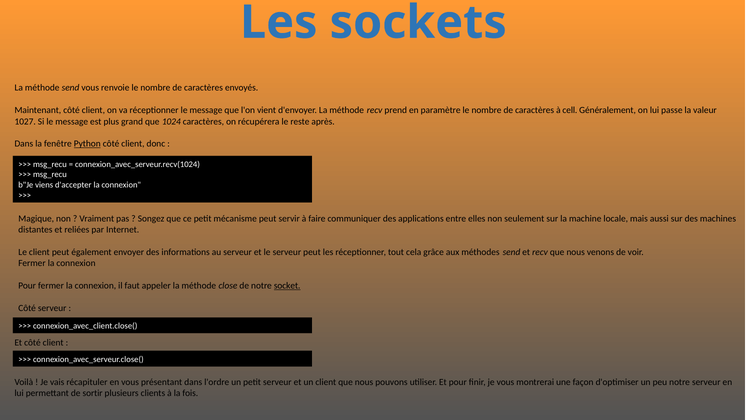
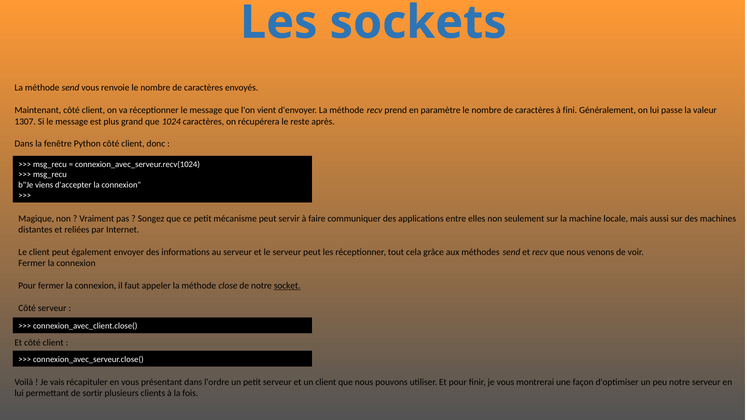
cell: cell -> fini
1027: 1027 -> 1307
Python underline: present -> none
